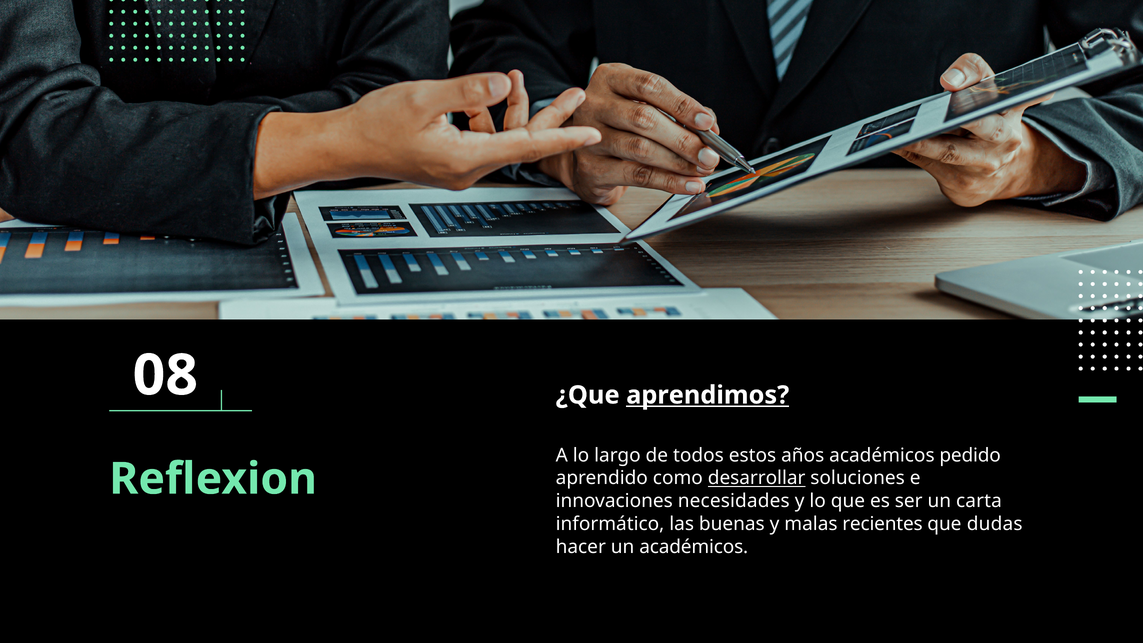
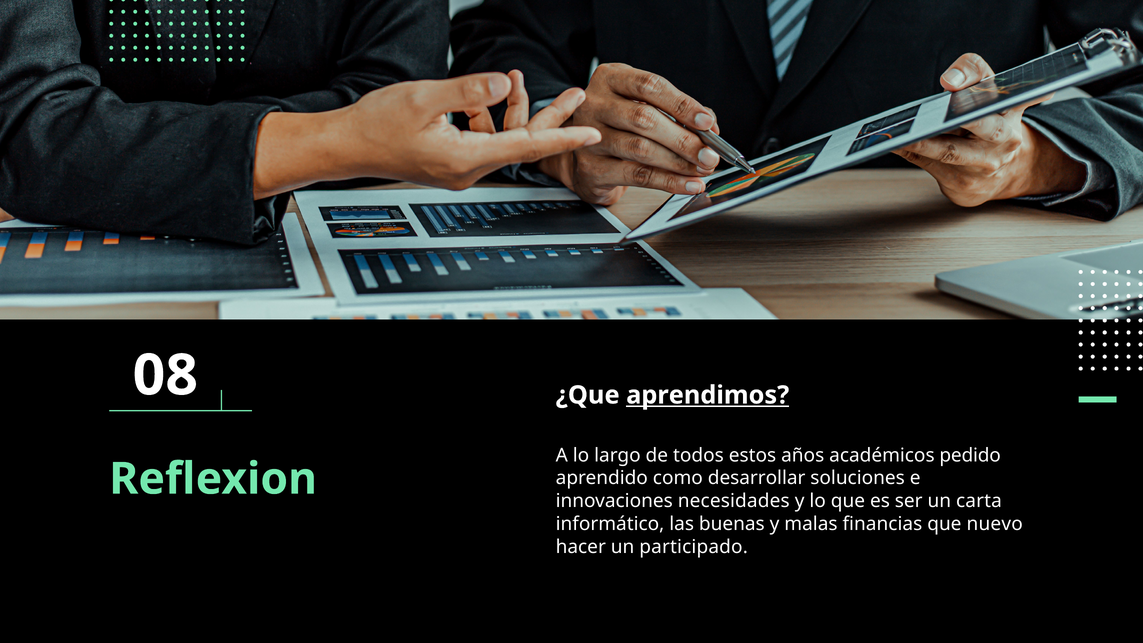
desarrollar underline: present -> none
recientes: recientes -> financias
dudas: dudas -> nuevo
un académicos: académicos -> participado
